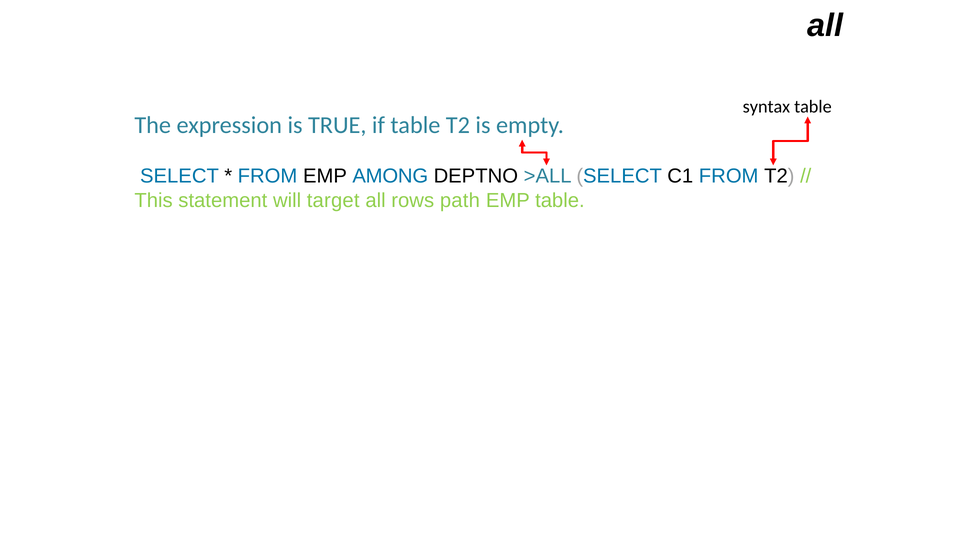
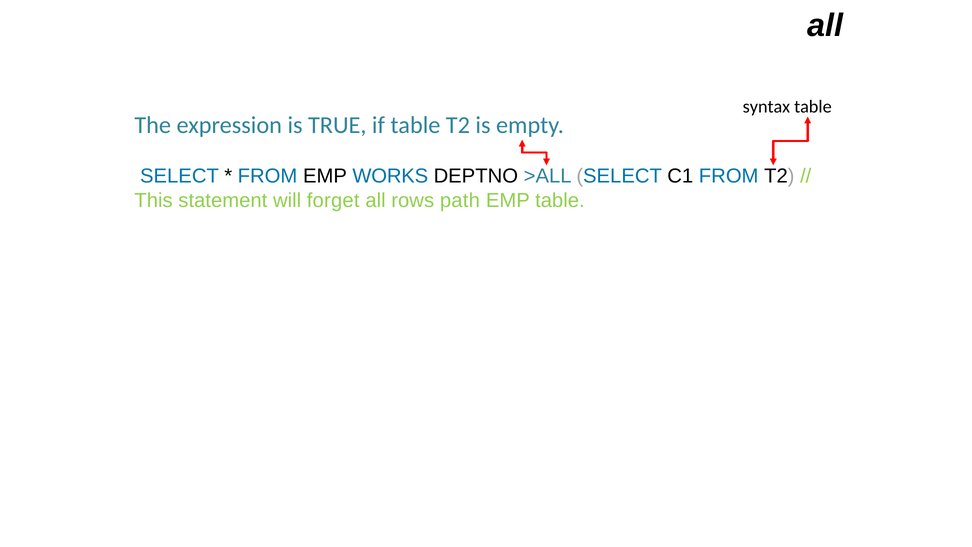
AMONG: AMONG -> WORKS
target: target -> forget
